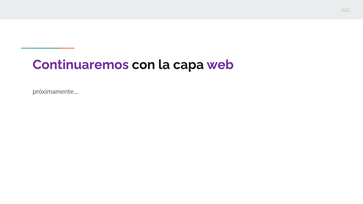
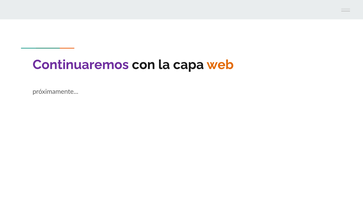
web colour: purple -> orange
